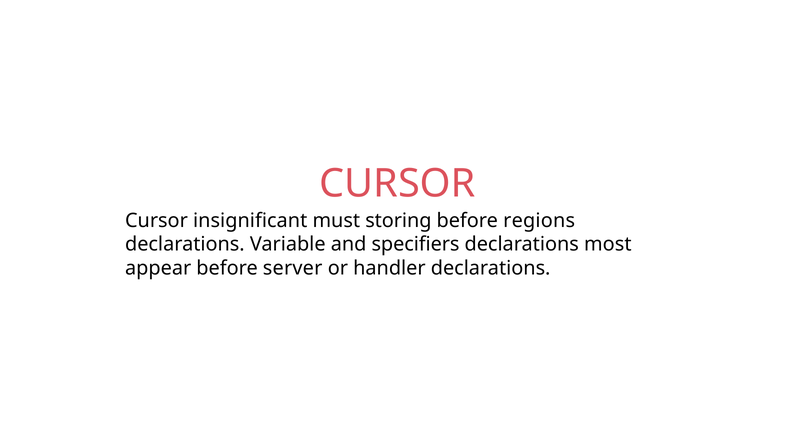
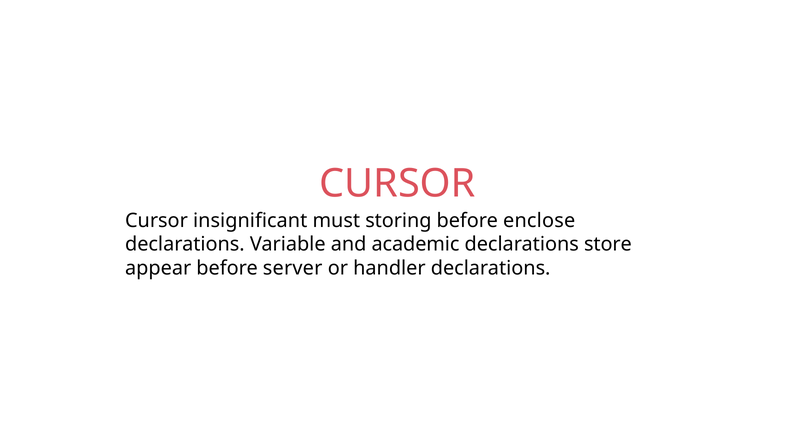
regions: regions -> enclose
specifiers: specifiers -> academic
most: most -> store
